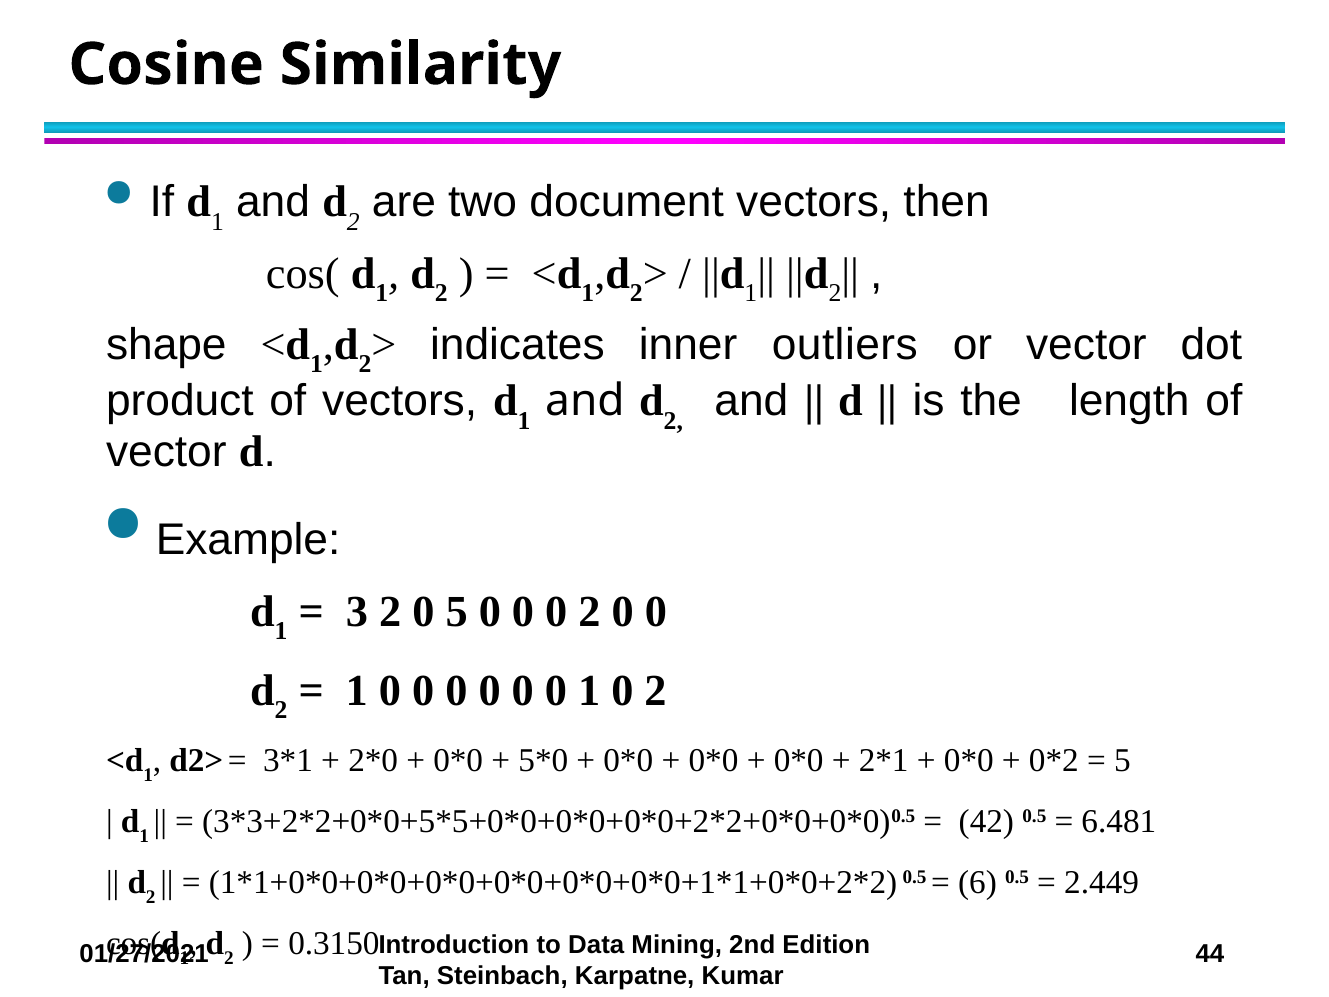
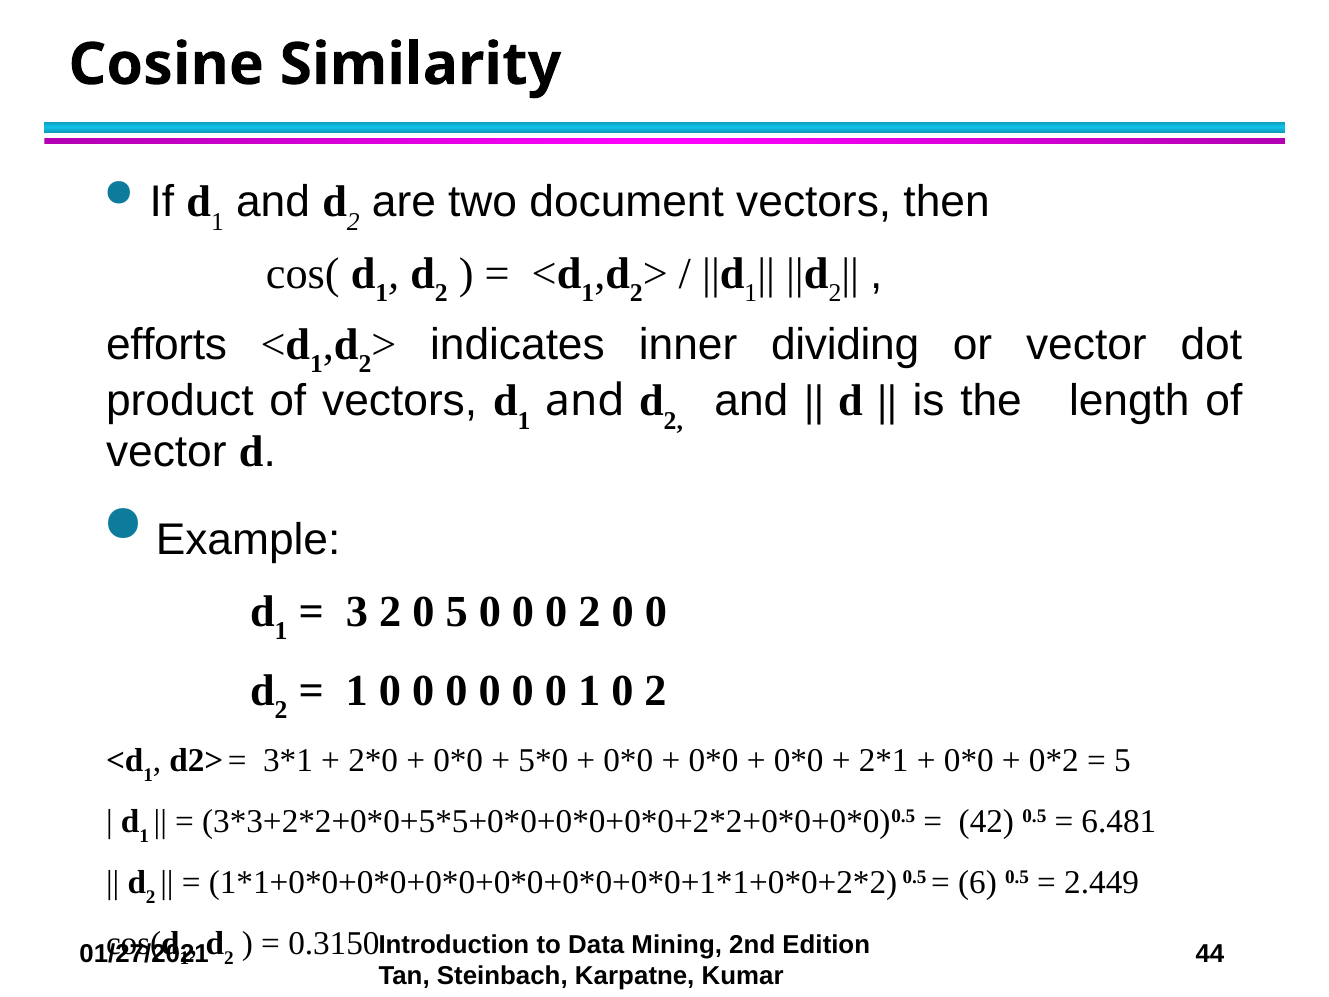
shape: shape -> efforts
outliers: outliers -> dividing
